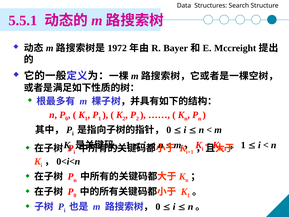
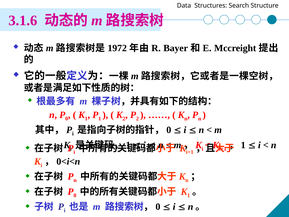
5.5.1: 5.5.1 -> 3.1.6
